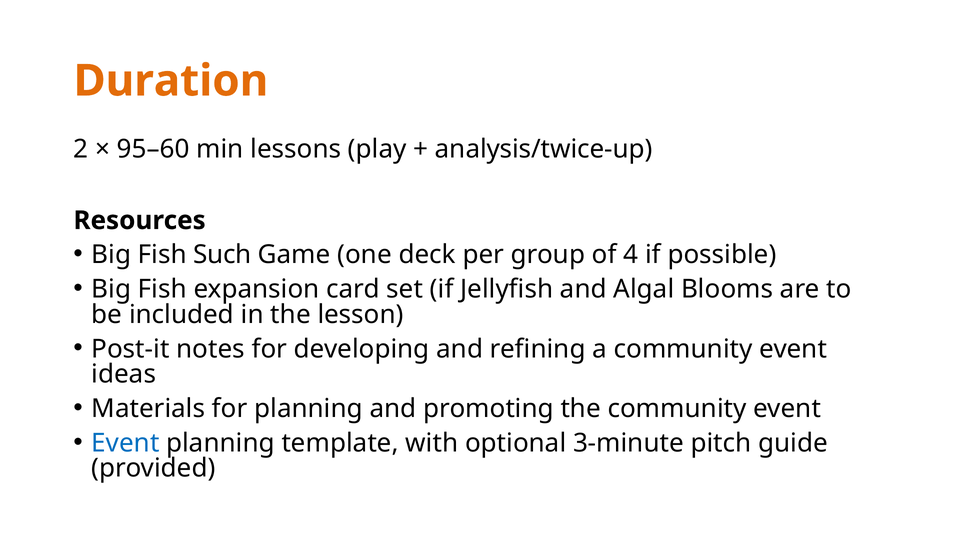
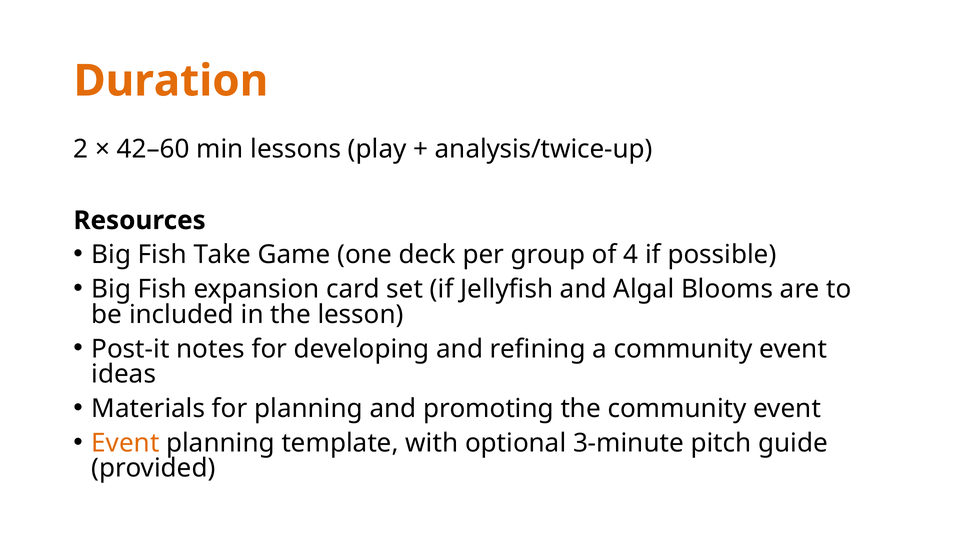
95–60: 95–60 -> 42–60
Such: Such -> Take
Event at (125, 443) colour: blue -> orange
